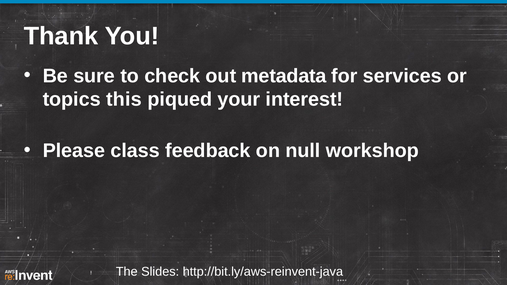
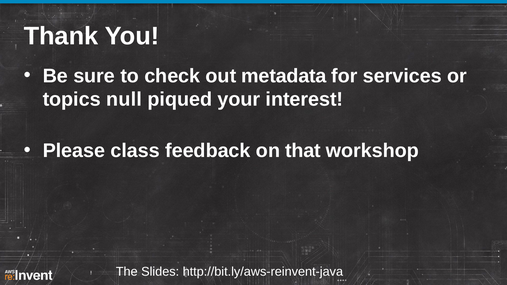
this: this -> null
null: null -> that
